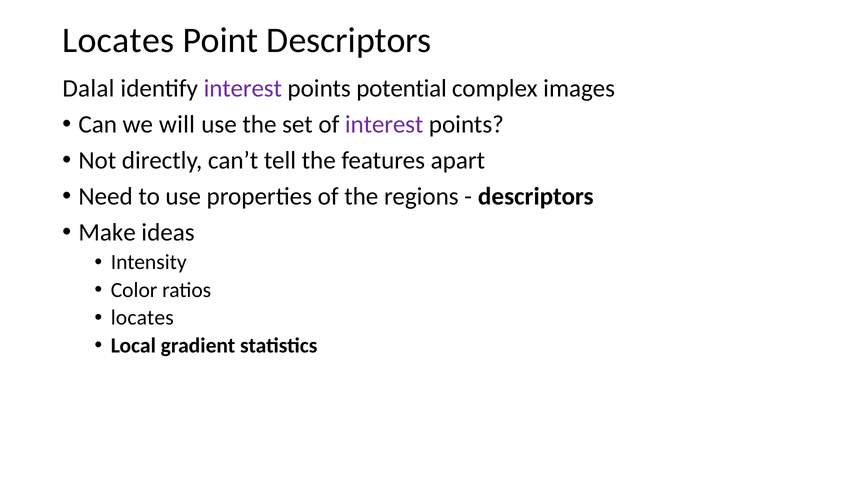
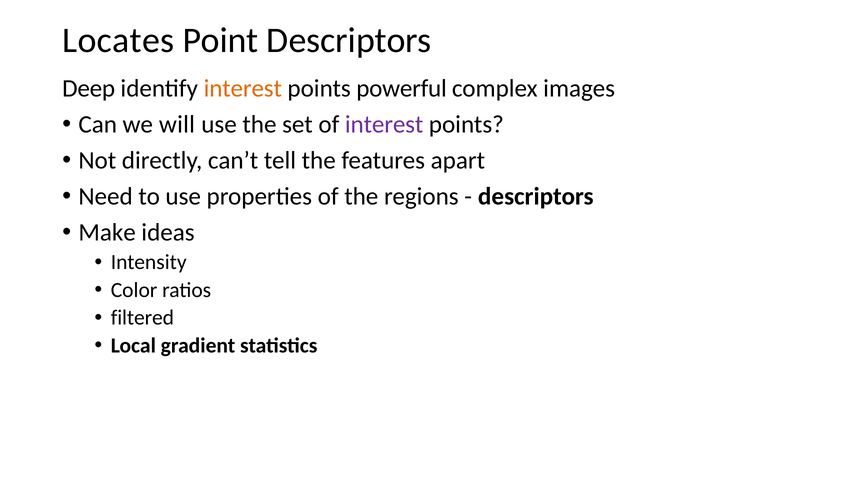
Dalal: Dalal -> Deep
interest at (243, 88) colour: purple -> orange
potential: potential -> powerful
locates at (142, 318): locates -> filtered
